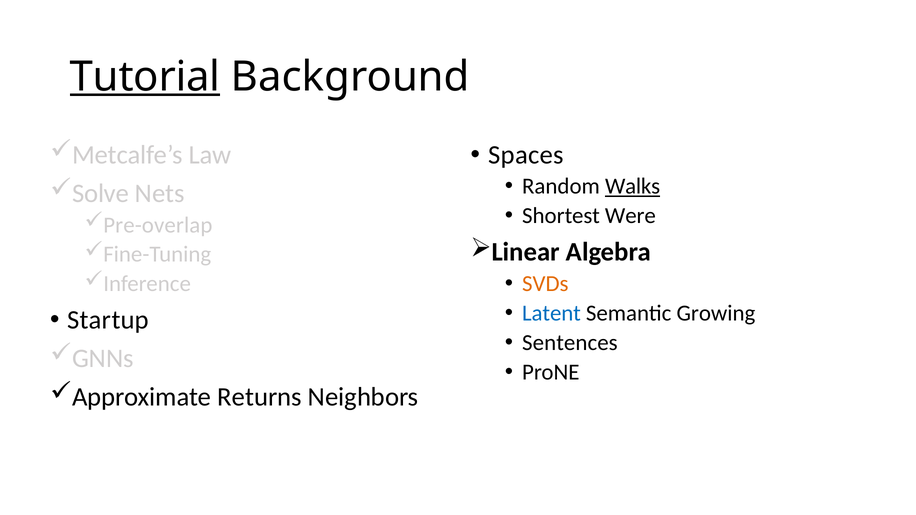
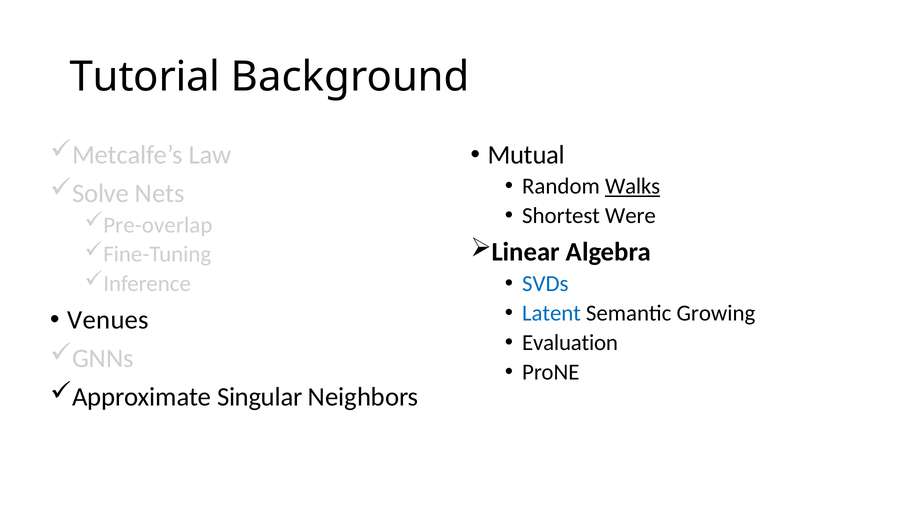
Tutorial underline: present -> none
Spaces: Spaces -> Mutual
SVDs colour: orange -> blue
Startup: Startup -> Venues
Sentences: Sentences -> Evaluation
Returns: Returns -> Singular
